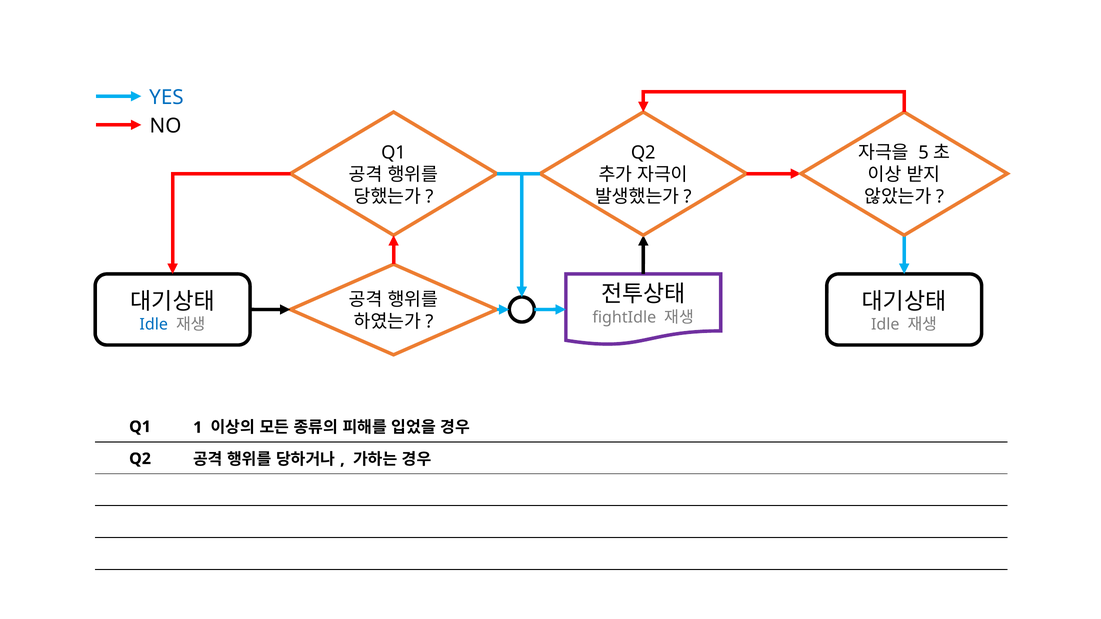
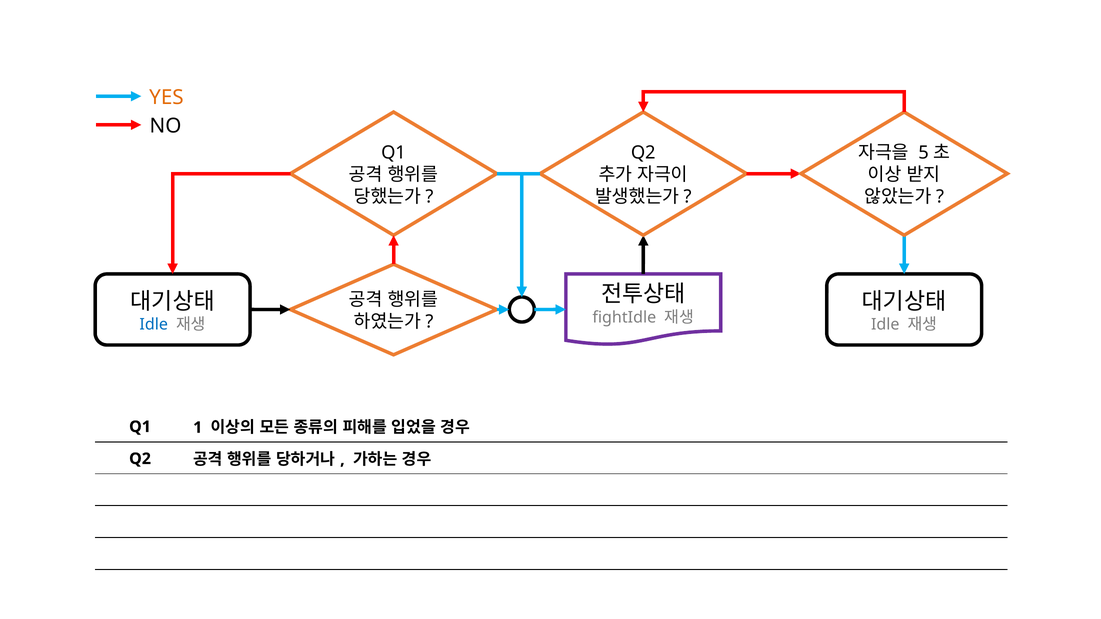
YES colour: blue -> orange
